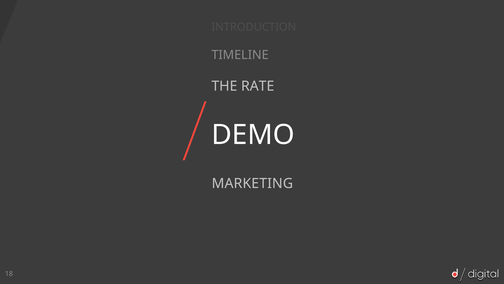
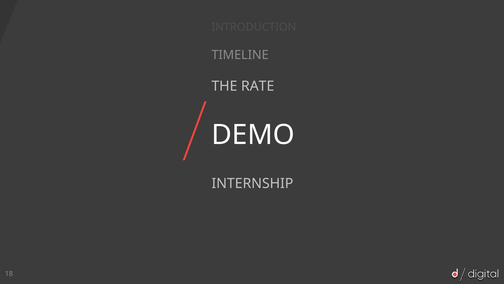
MARKETING: MARKETING -> INTERNSHIP
